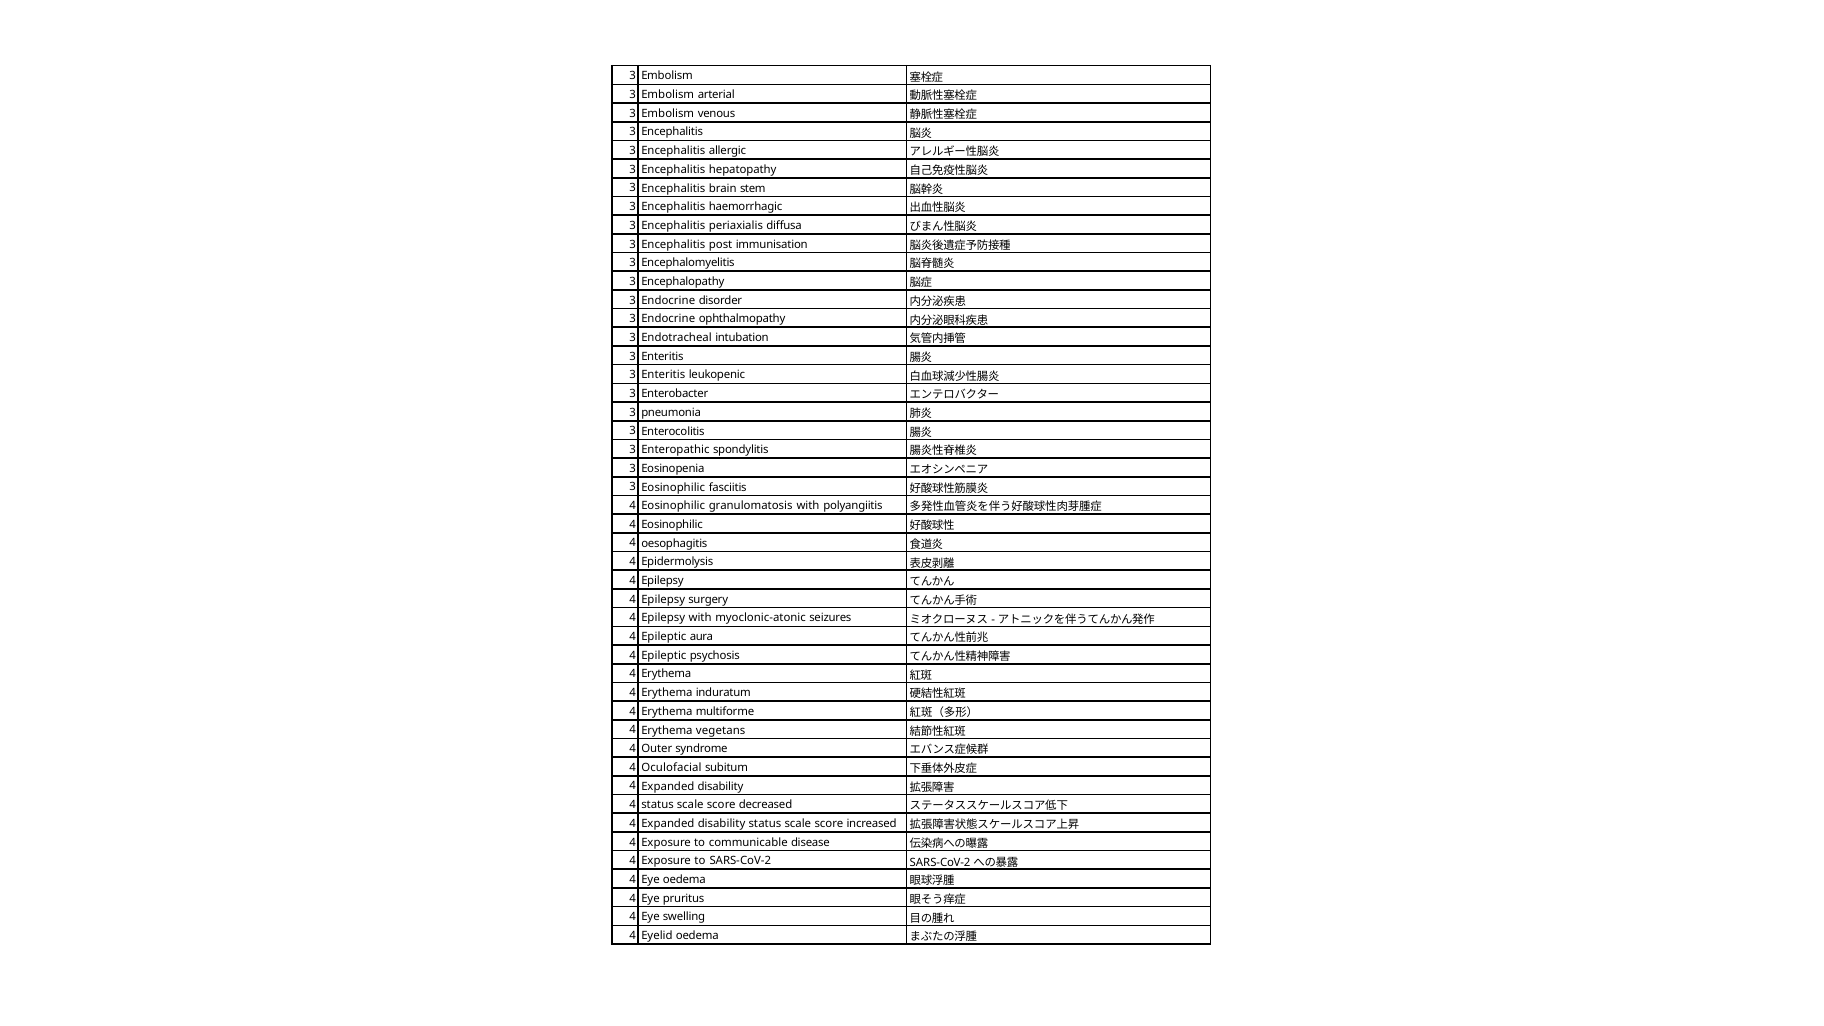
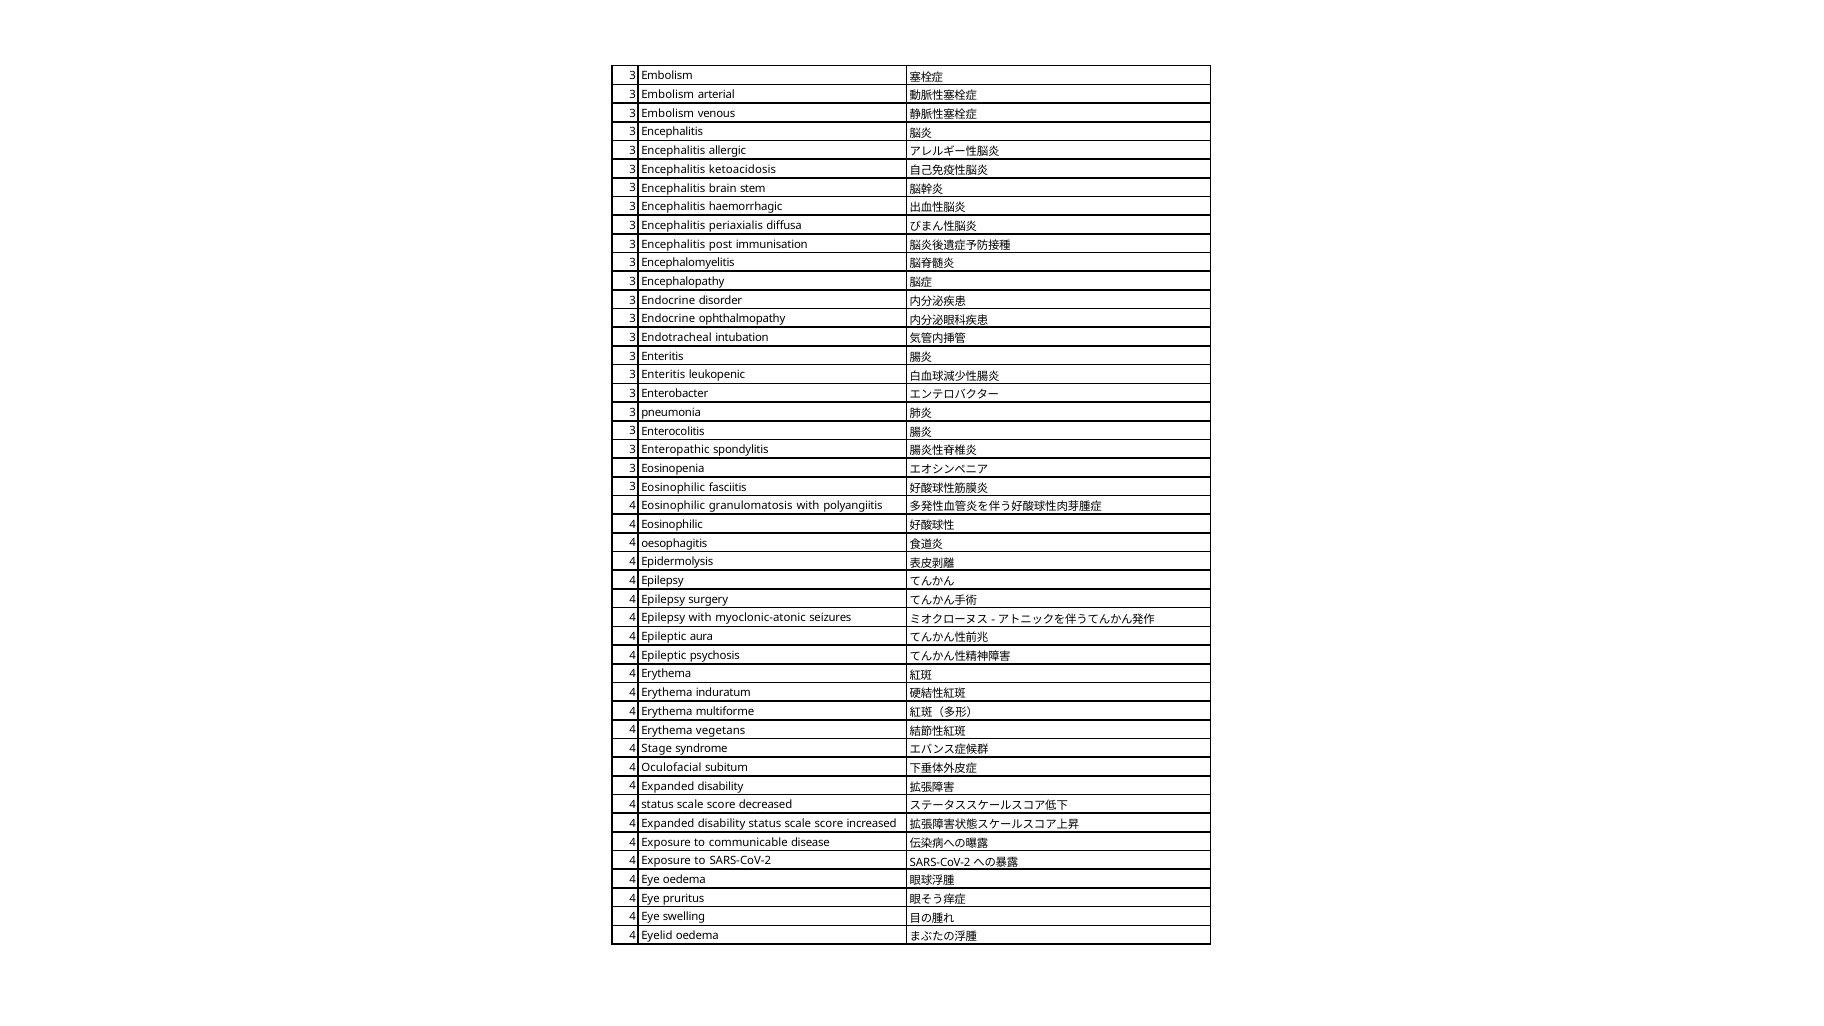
hepatopathy: hepatopathy -> ketoacidosis
Outer: Outer -> Stage
